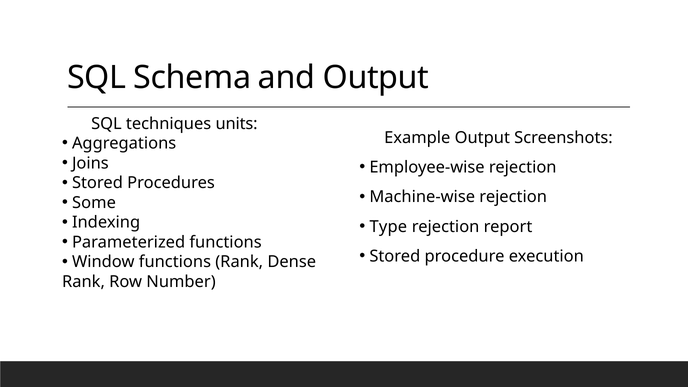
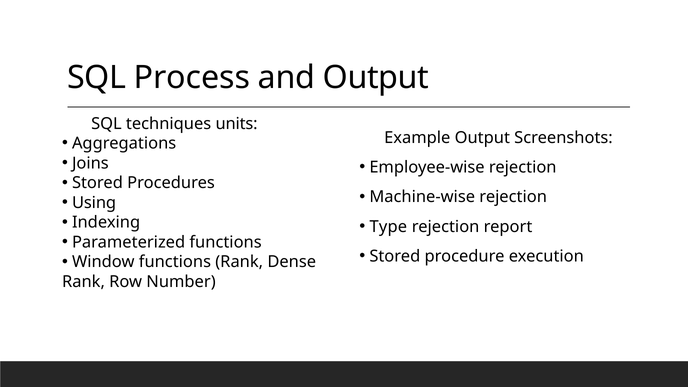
Schema: Schema -> Process
Some: Some -> Using
